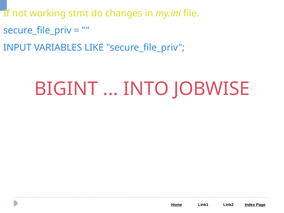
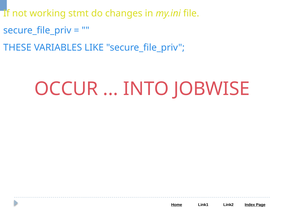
INPUT: INPUT -> THESE
BIGINT: BIGINT -> OCCUR
